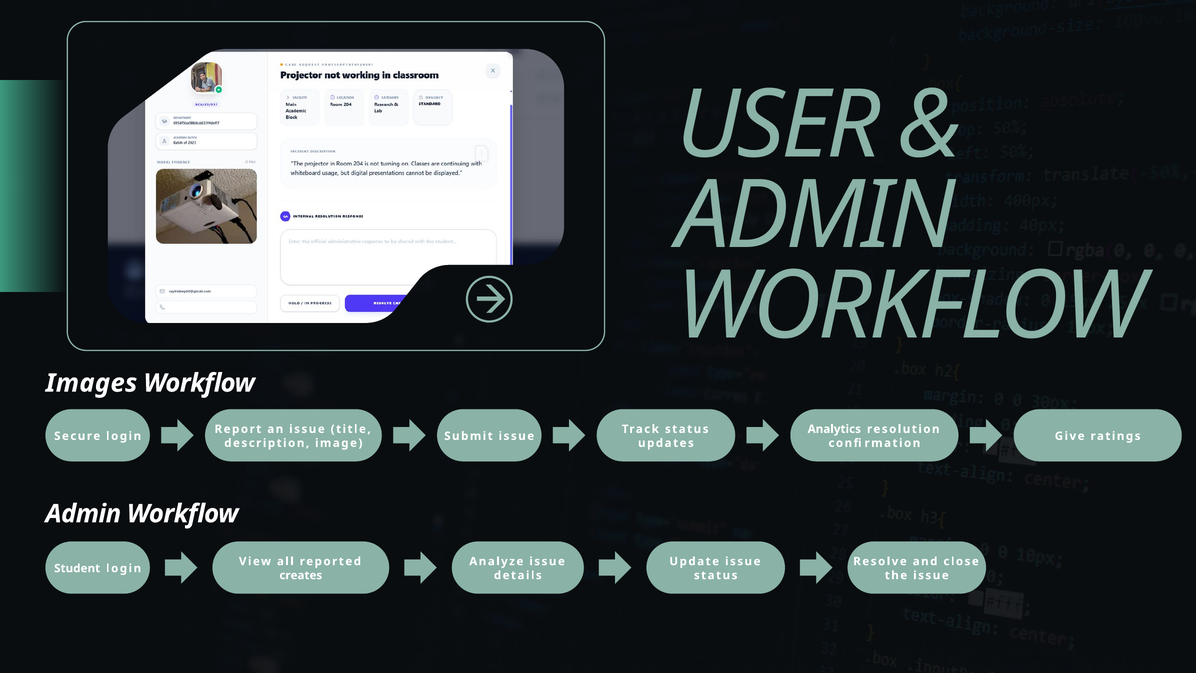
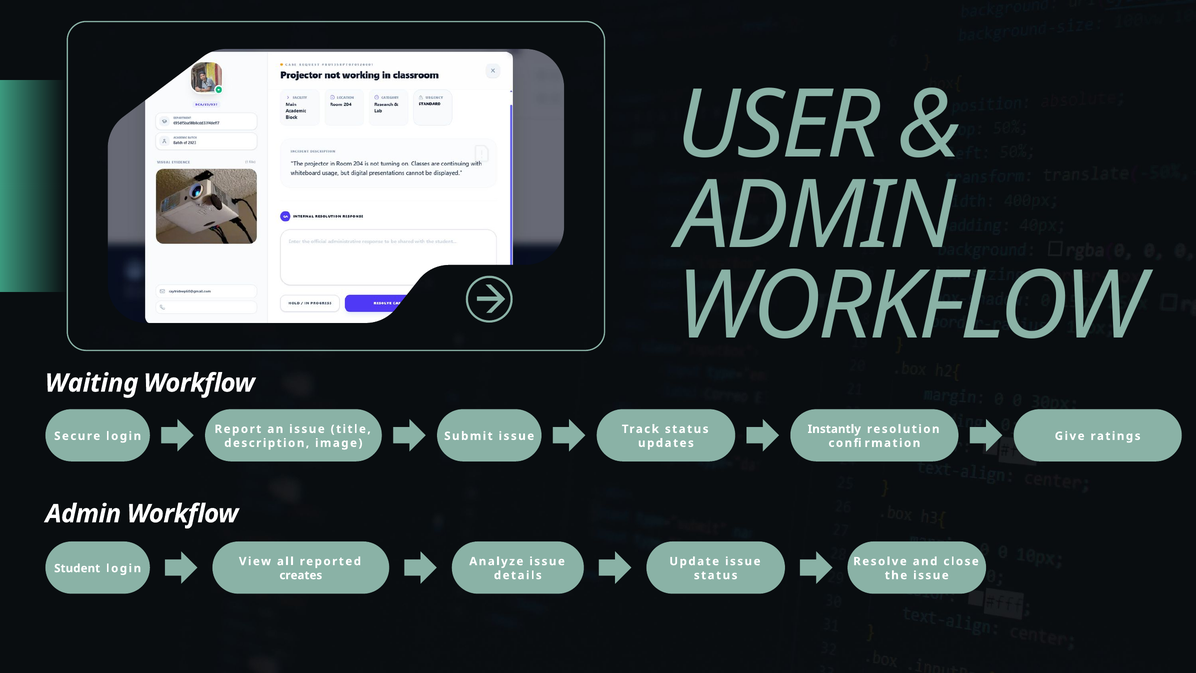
Images: Images -> Waiting
Analytics: Analytics -> Instantly
